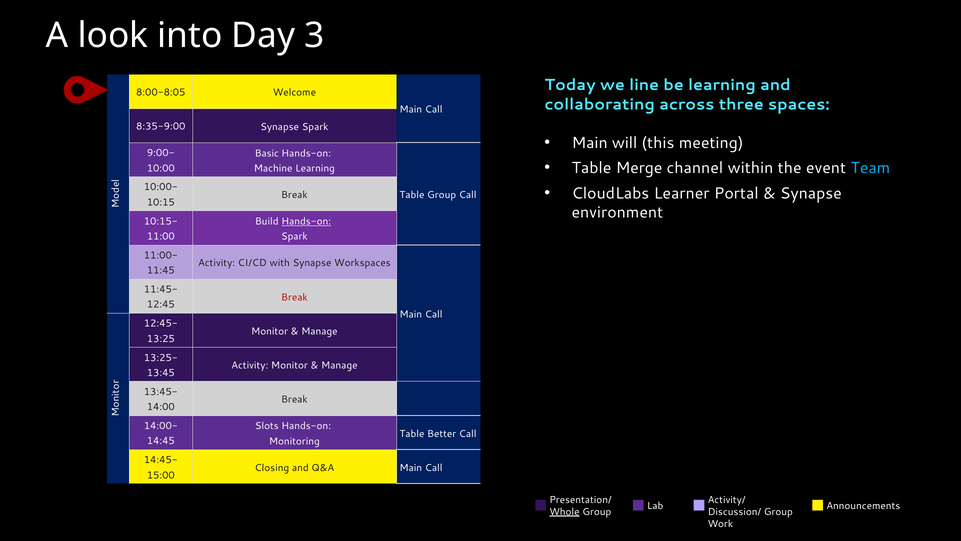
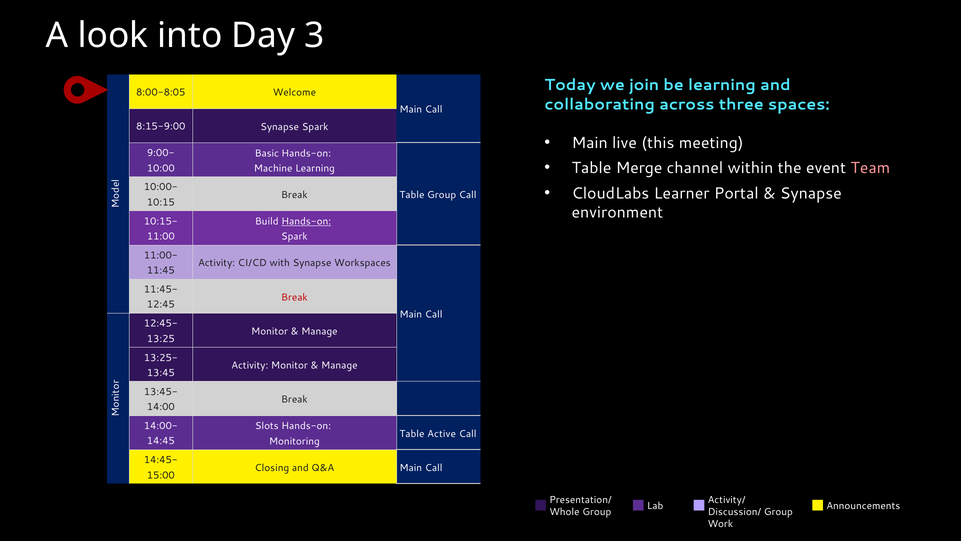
line: line -> join
8:35-9:00: 8:35-9:00 -> 8:15-9:00
will: will -> live
Team colour: light blue -> pink
Better: Better -> Active
Whole underline: present -> none
